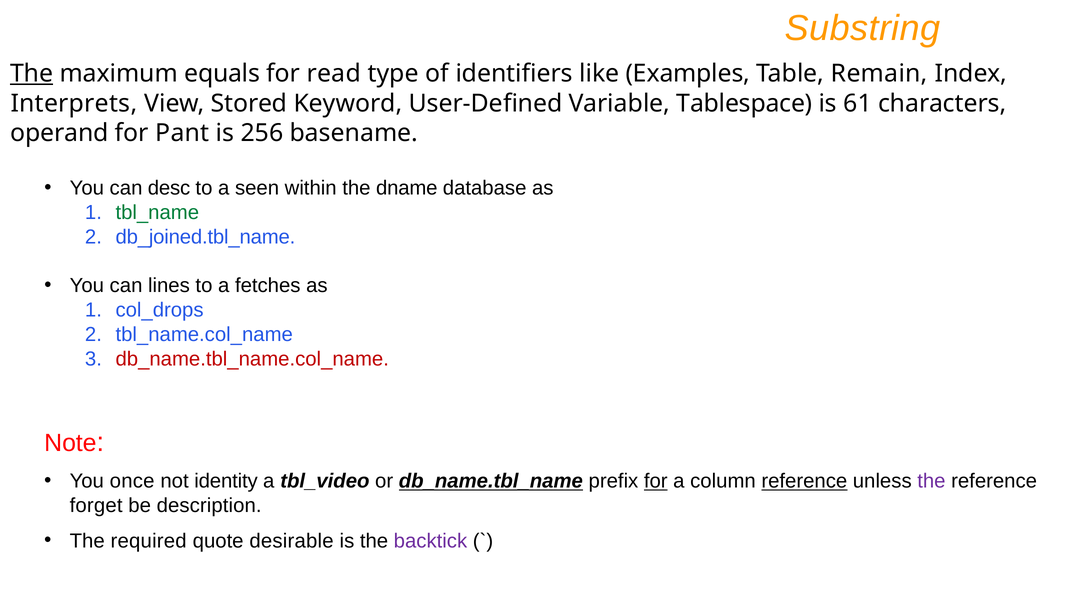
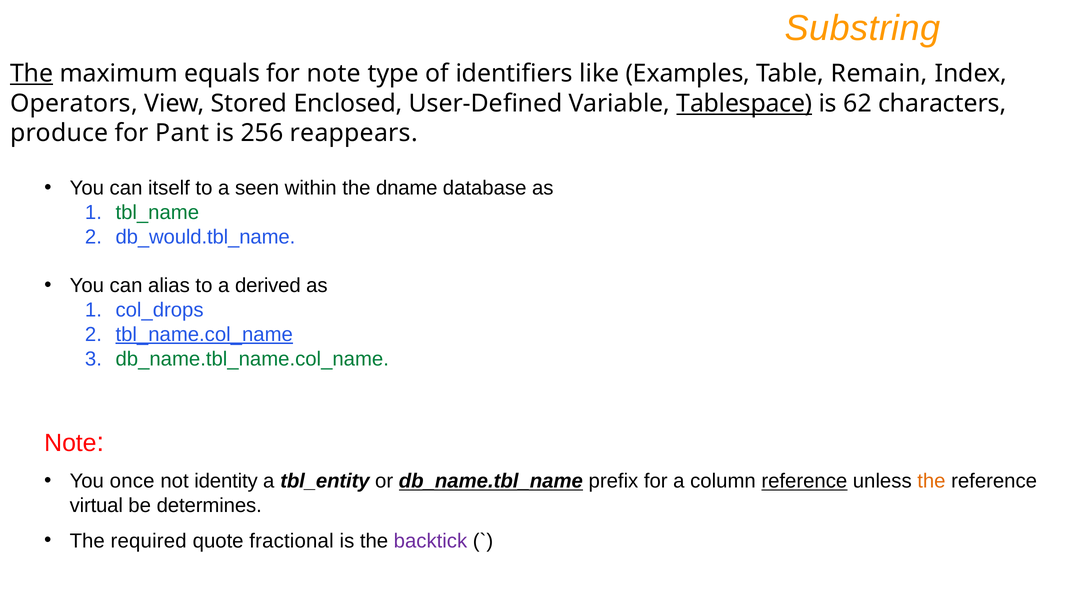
for read: read -> note
Interprets: Interprets -> Operators
Keyword: Keyword -> Enclosed
Tablespace underline: none -> present
61: 61 -> 62
operand: operand -> produce
basename: basename -> reappears
desc: desc -> itself
db_joined.tbl_name: db_joined.tbl_name -> db_would.tbl_name
lines: lines -> alias
fetches: fetches -> derived
tbl_name.col_name underline: none -> present
db_name.tbl_name.col_name colour: red -> green
tbl_video: tbl_video -> tbl_entity
for at (656, 481) underline: present -> none
the at (931, 481) colour: purple -> orange
forget: forget -> virtual
description: description -> determines
desirable: desirable -> fractional
